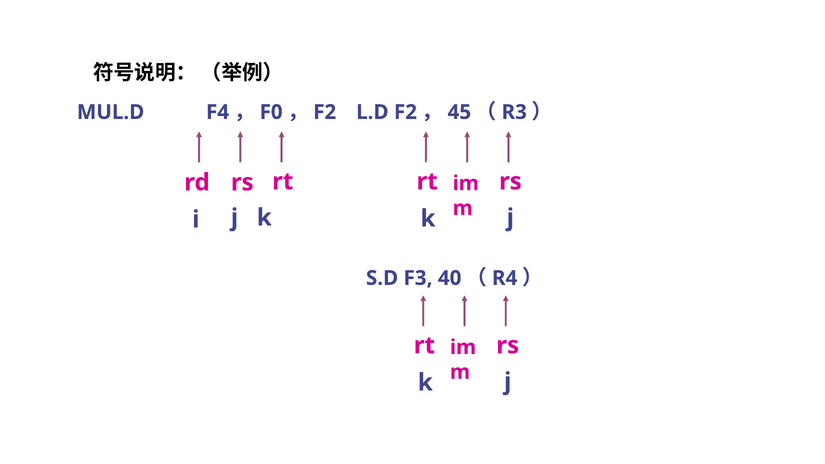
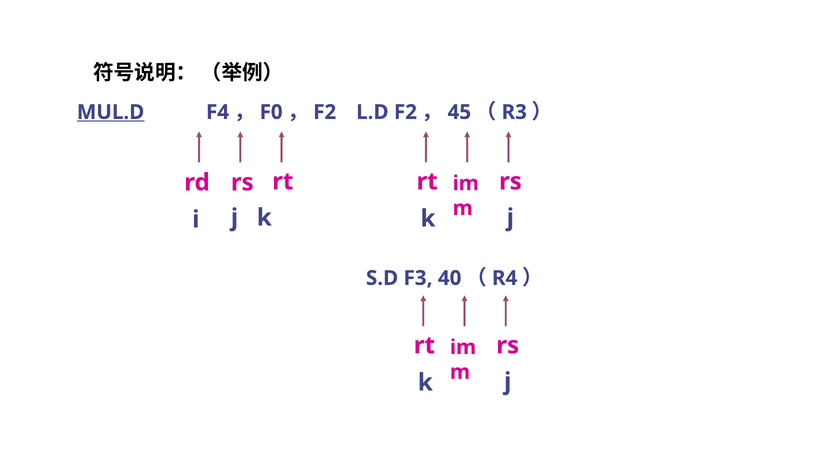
MUL.D underline: none -> present
